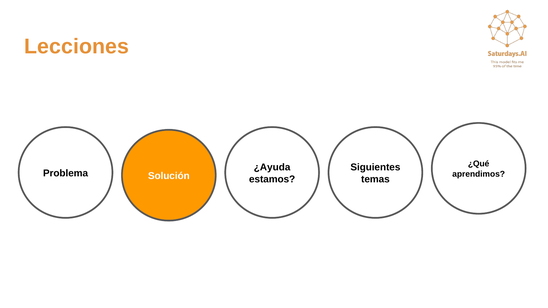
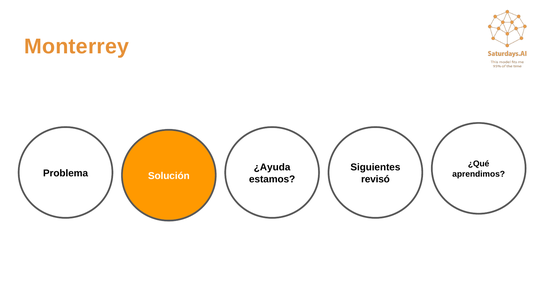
Lecciones: Lecciones -> Monterrey
temas: temas -> revisó
